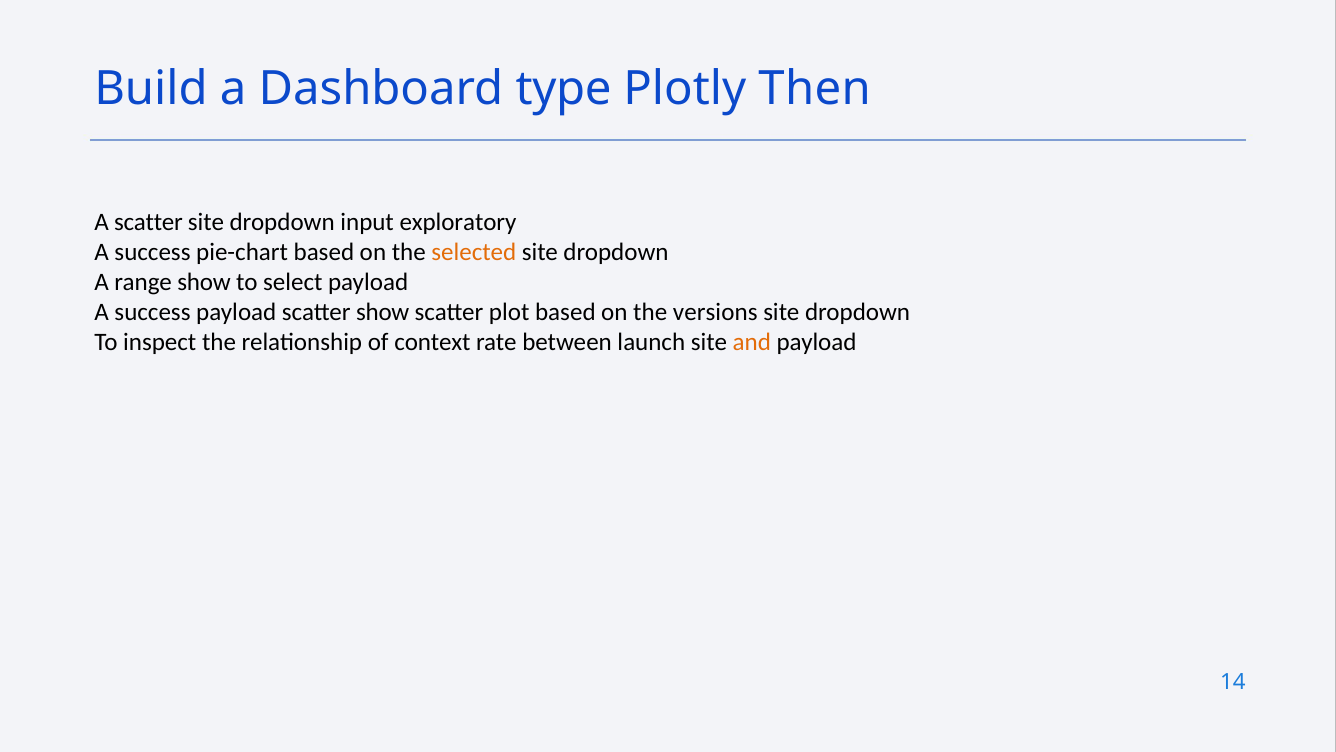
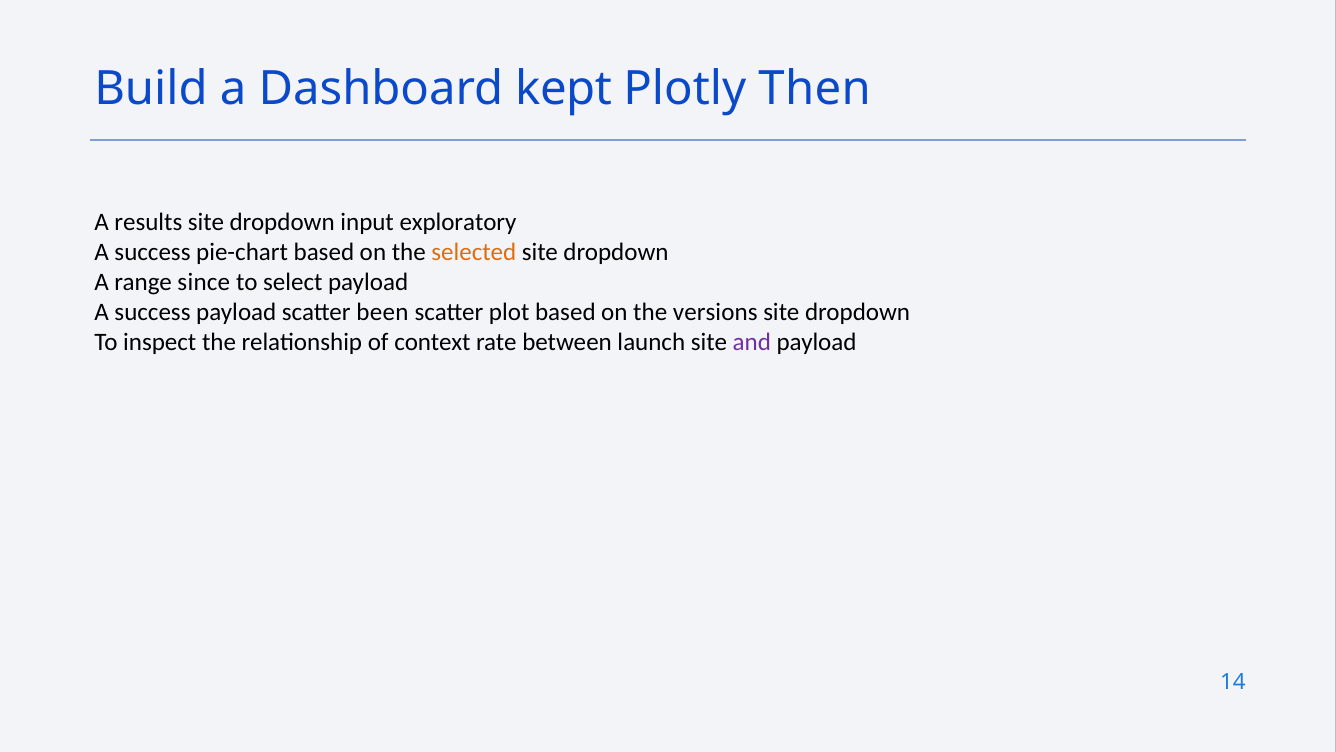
type: type -> kept
A scatter: scatter -> results
range show: show -> since
scatter show: show -> been
and colour: orange -> purple
